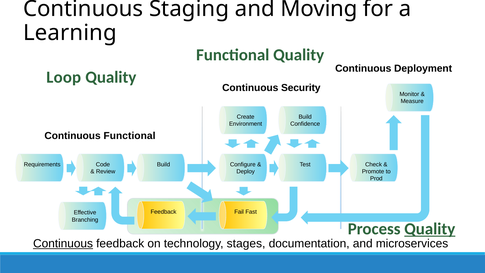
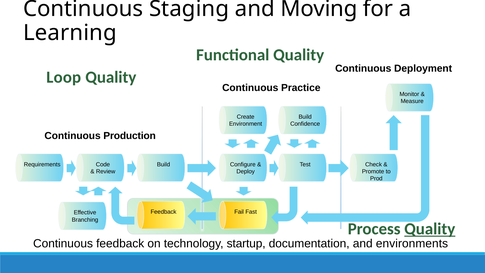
Security: Security -> Practice
Continuous Functional: Functional -> Production
Continuous at (63, 243) underline: present -> none
stages: stages -> startup
microservices: microservices -> environments
